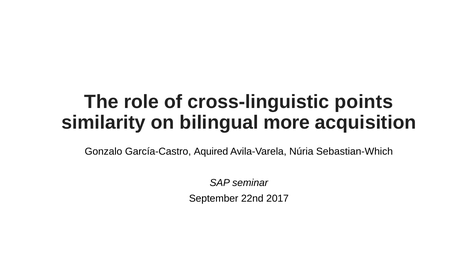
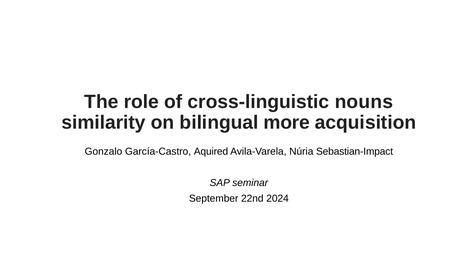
points: points -> nouns
Sebastian-Which: Sebastian-Which -> Sebastian-Impact
2017: 2017 -> 2024
